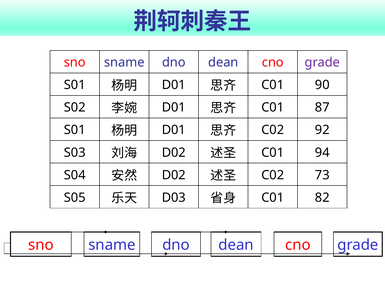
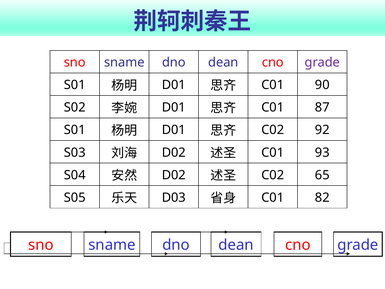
94: 94 -> 93
73: 73 -> 65
